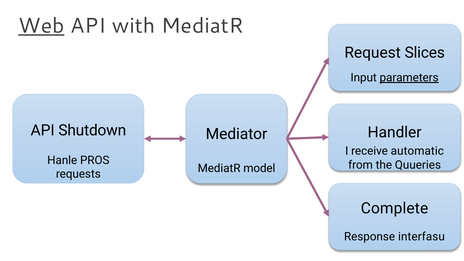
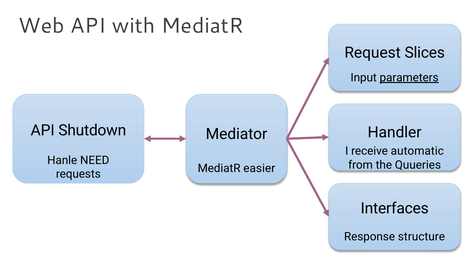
Web underline: present -> none
PROS: PROS -> NEED
model: model -> easier
Complete: Complete -> Interfaces
interfasu: interfasu -> structure
